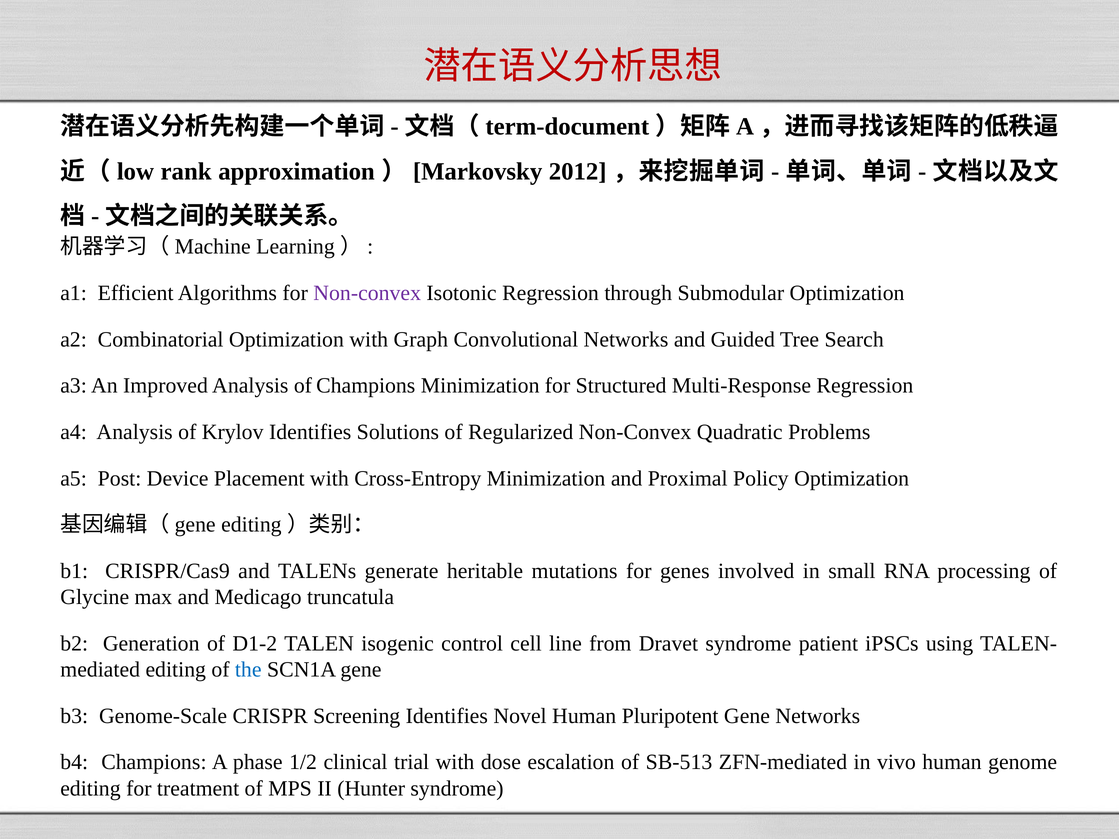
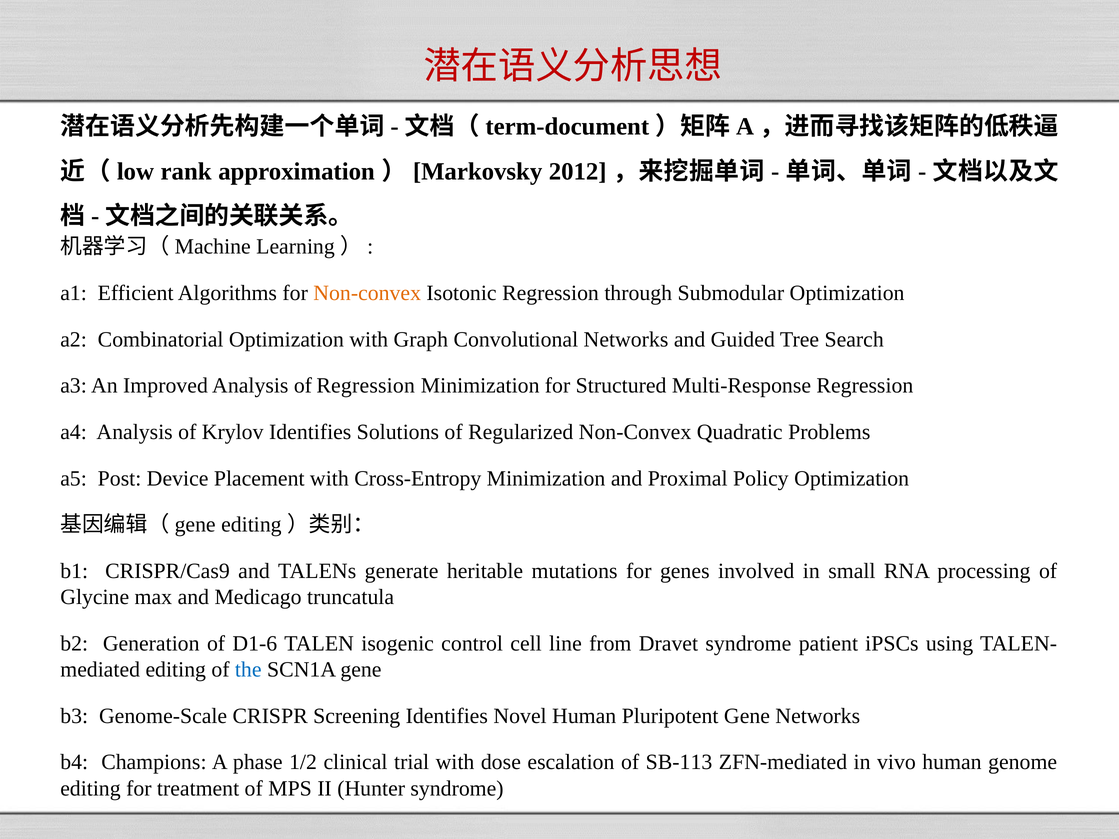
Non-convex at (367, 293) colour: purple -> orange
of Champions: Champions -> Regression
D1-2: D1-2 -> D1-6
SB-513: SB-513 -> SB-113
